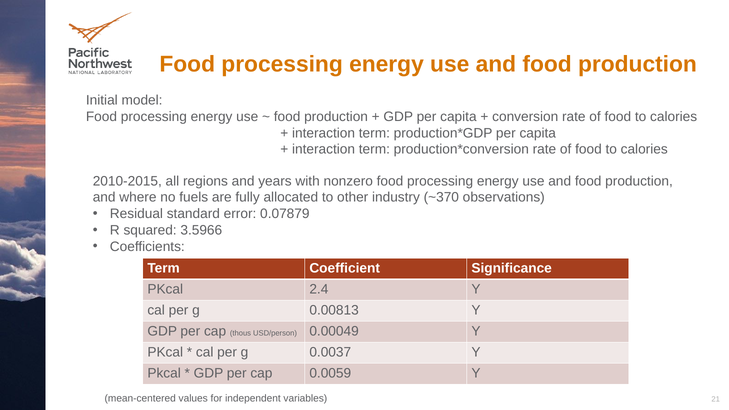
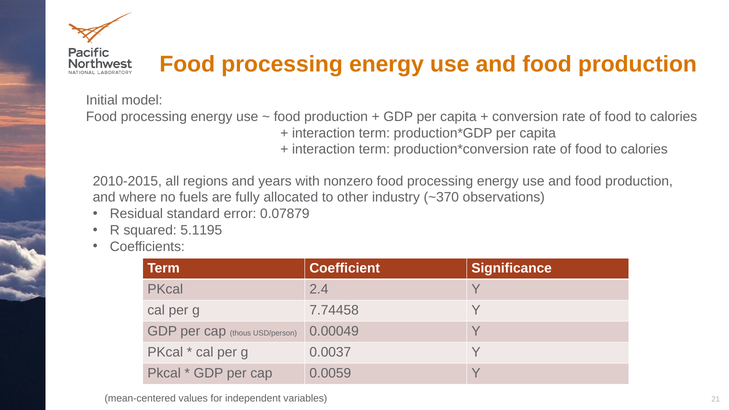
3.5966: 3.5966 -> 5.1195
0.00813: 0.00813 -> 7.74458
